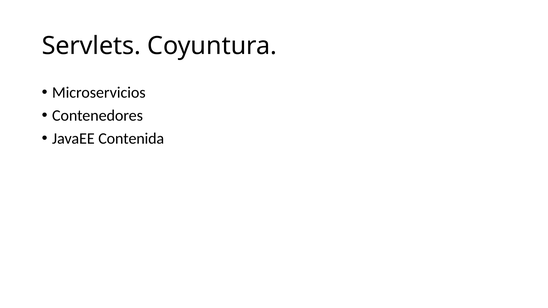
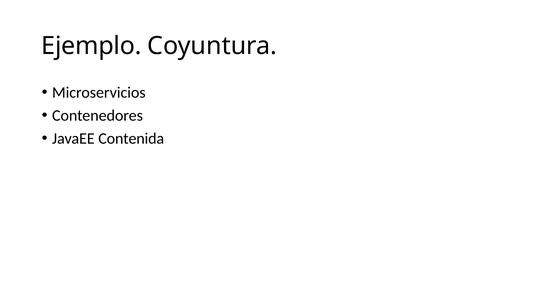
Servlets: Servlets -> Ejemplo
